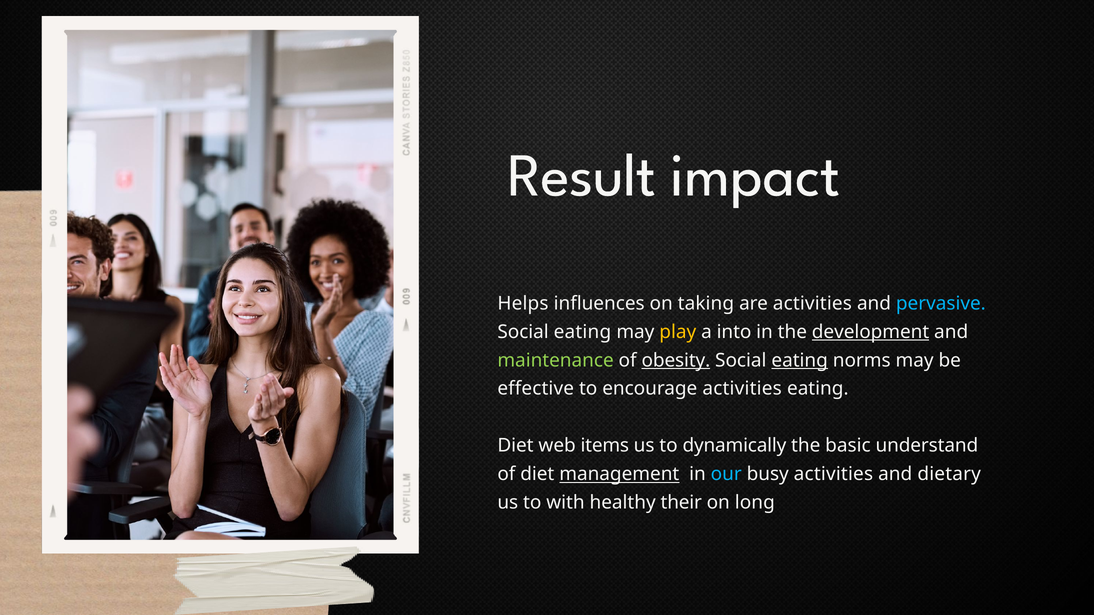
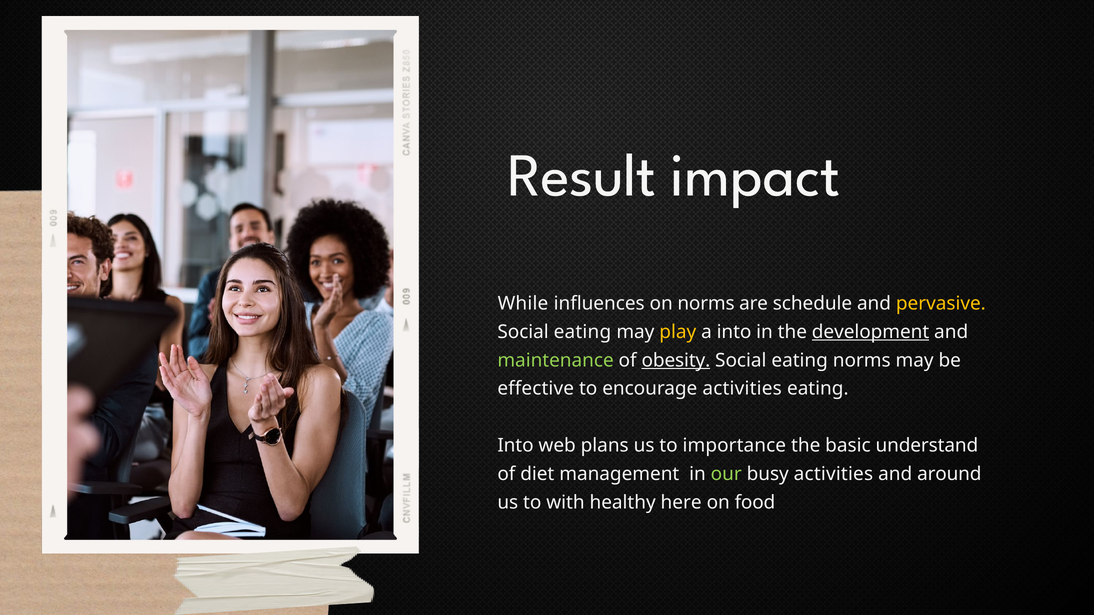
Helps: Helps -> While
on taking: taking -> norms
are activities: activities -> schedule
pervasive colour: light blue -> yellow
eating at (800, 360) underline: present -> none
Diet at (515, 446): Diet -> Into
items: items -> plans
dynamically: dynamically -> importance
management underline: present -> none
our colour: light blue -> light green
dietary: dietary -> around
their: their -> here
long: long -> food
